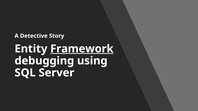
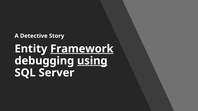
using underline: none -> present
